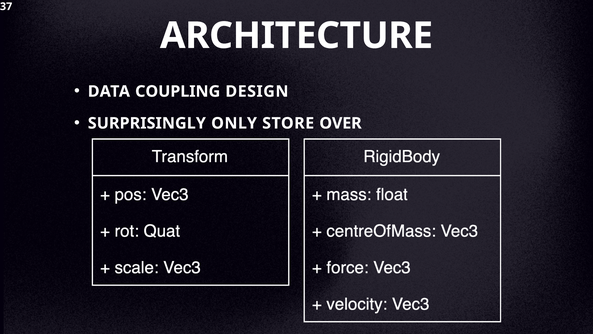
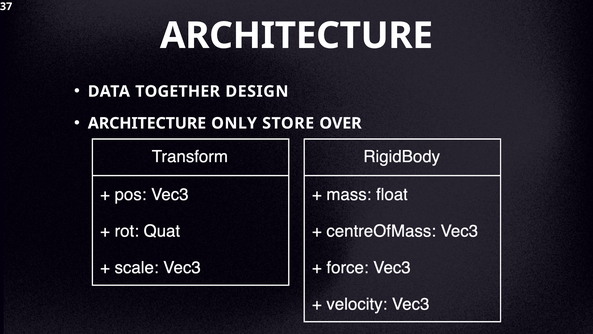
COUPLING: COUPLING -> TOGETHER
SURPRISINGLY at (147, 123): SURPRISINGLY -> ARCHITECTURE
